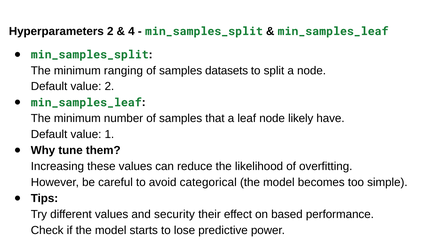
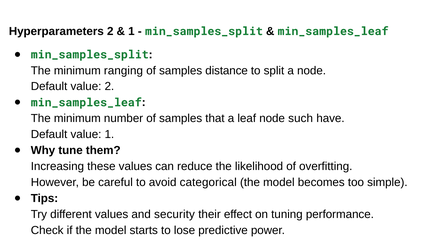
4 at (131, 31): 4 -> 1
datasets: datasets -> distance
likely: likely -> such
based: based -> tuning
